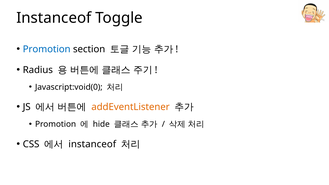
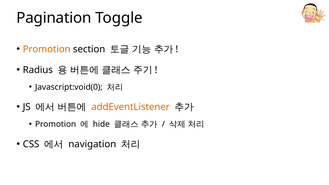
Instanceof at (54, 18): Instanceof -> Pagination
Promotion at (47, 49) colour: blue -> orange
instanceof at (92, 144): instanceof -> navigation
